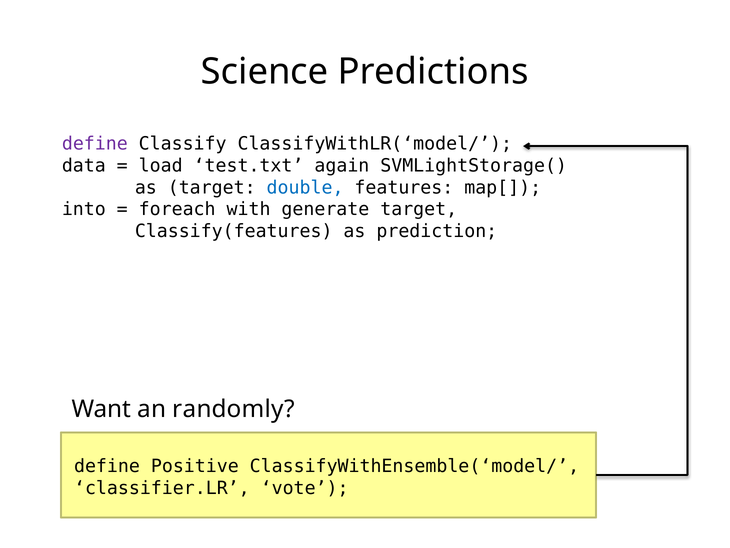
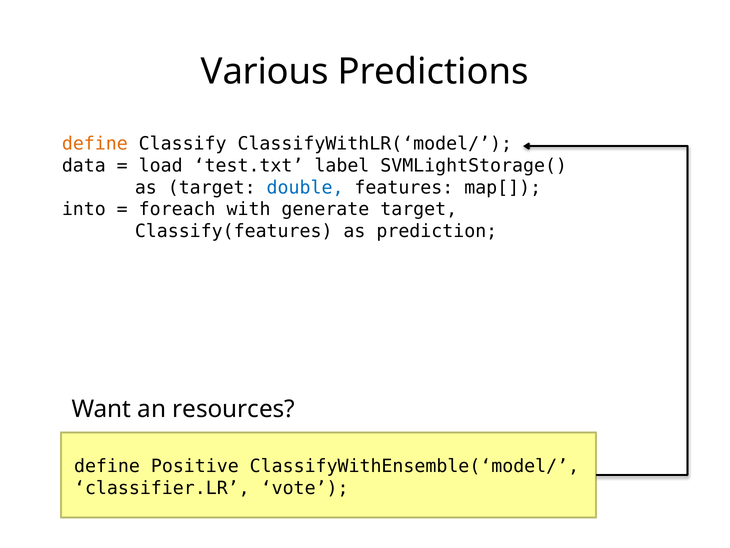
Science: Science -> Various
define at (95, 144) colour: purple -> orange
again: again -> label
randomly: randomly -> resources
